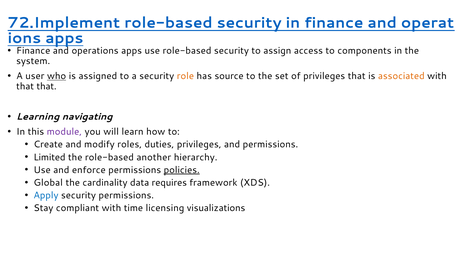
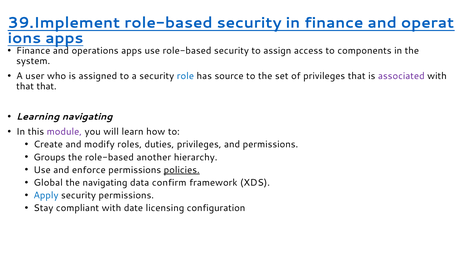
72.Implement: 72.Implement -> 39.Implement
who underline: present -> none
role colour: orange -> blue
associated colour: orange -> purple
Limited: Limited -> Groups
the cardinality: cardinality -> navigating
requires: requires -> confirm
time: time -> date
visualizations: visualizations -> configuration
